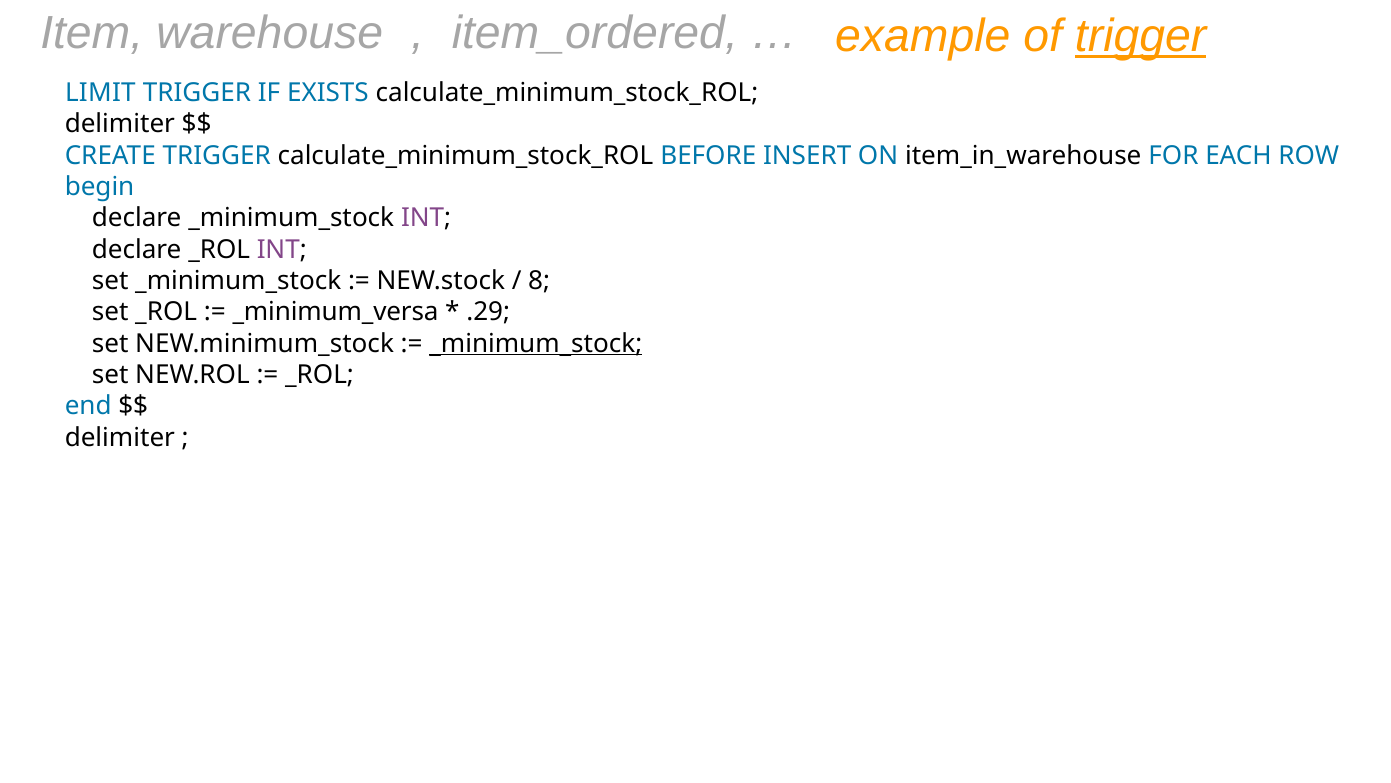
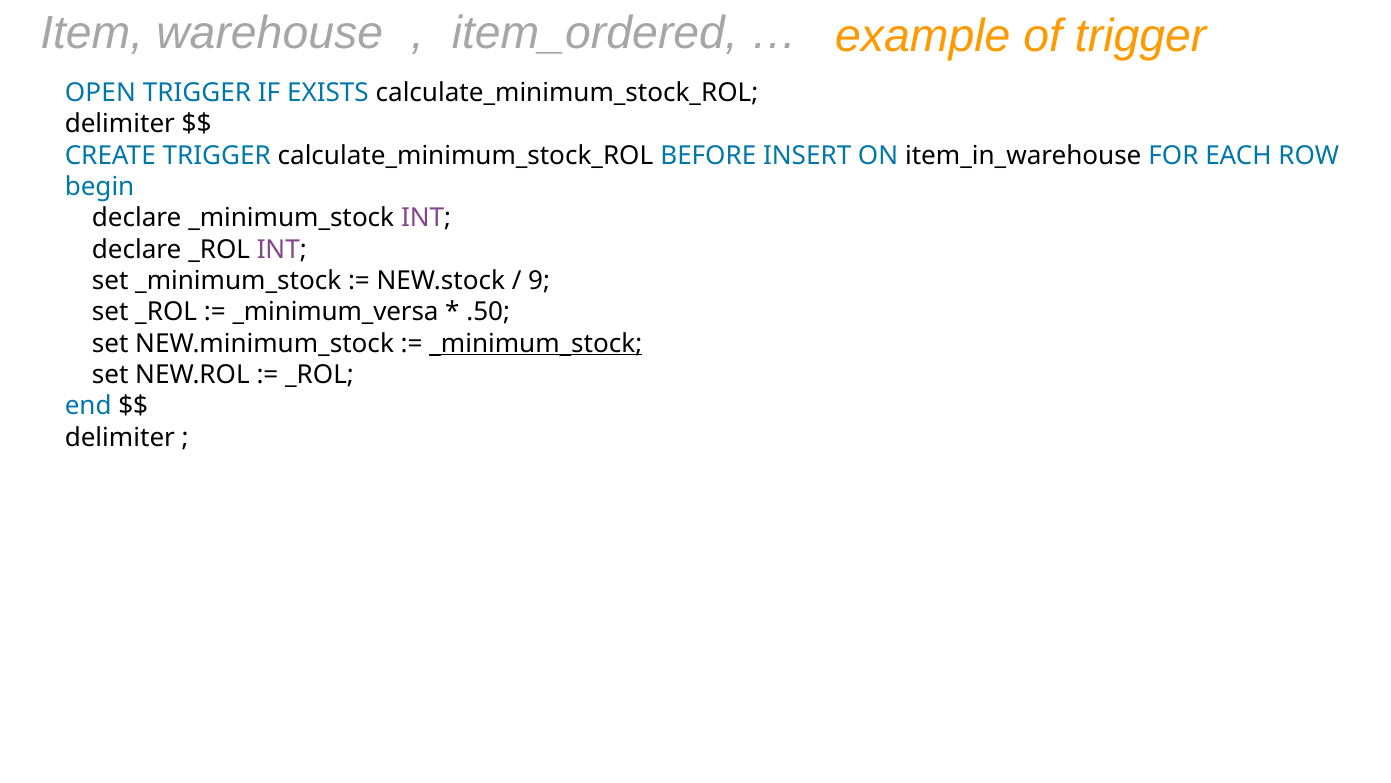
trigger at (1141, 36) underline: present -> none
LIMIT: LIMIT -> OPEN
8: 8 -> 9
.29: .29 -> .50
